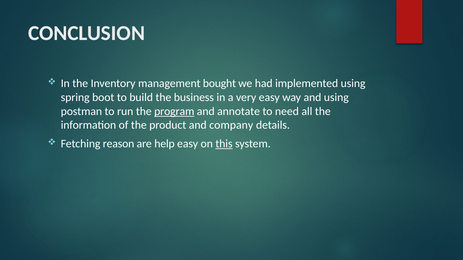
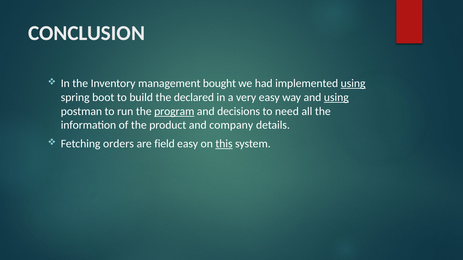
using at (353, 84) underline: none -> present
business: business -> declared
using at (336, 98) underline: none -> present
annotate: annotate -> decisions
reason: reason -> orders
help: help -> field
